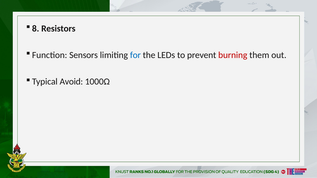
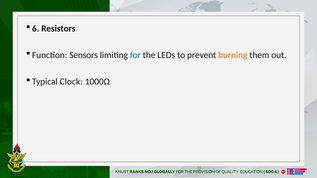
8: 8 -> 6
burning colour: red -> orange
Avoid: Avoid -> Clock
